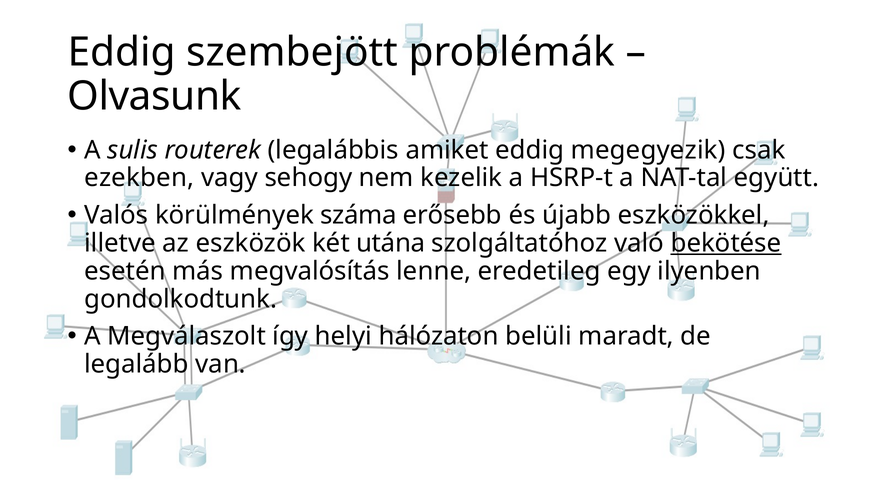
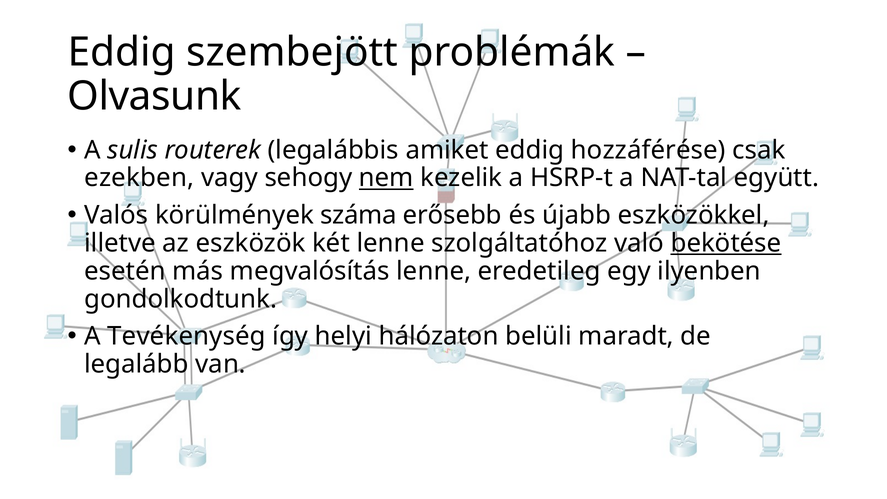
megegyezik: megegyezik -> hozzáférése
nem underline: none -> present
két utána: utána -> lenne
Megválaszolt: Megválaszolt -> Tevékenység
